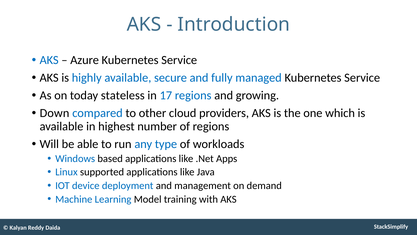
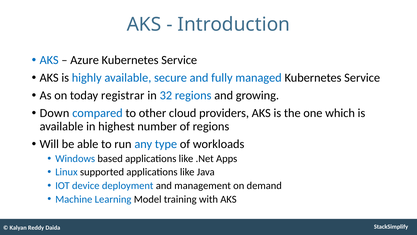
stateless: stateless -> registrar
17: 17 -> 32
